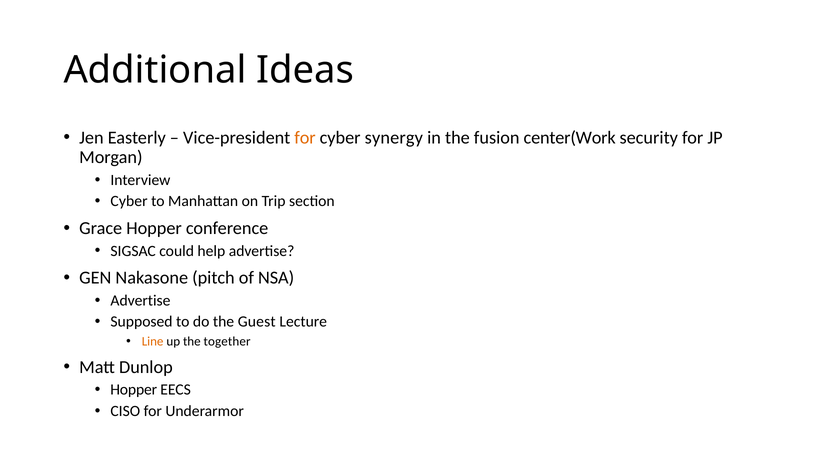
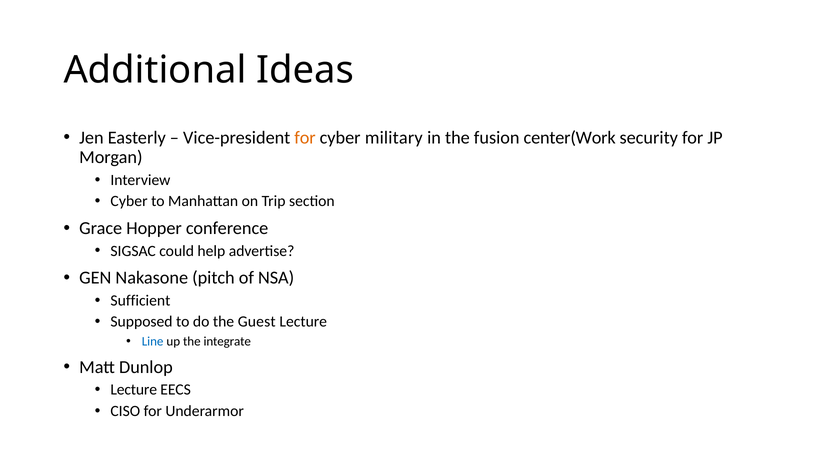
synergy: synergy -> military
Advertise at (140, 301): Advertise -> Sufficient
Line colour: orange -> blue
together: together -> integrate
Hopper at (134, 390): Hopper -> Lecture
